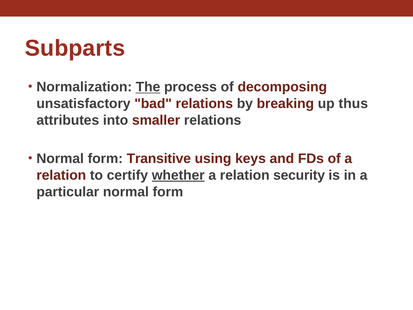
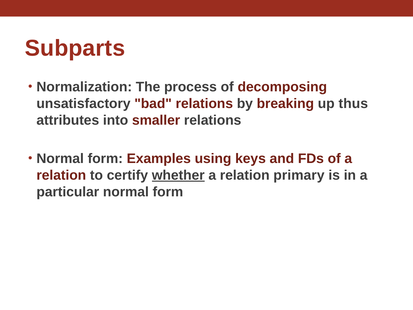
The underline: present -> none
Transitive: Transitive -> Examples
security: security -> primary
